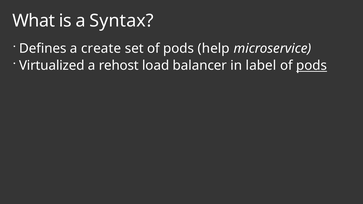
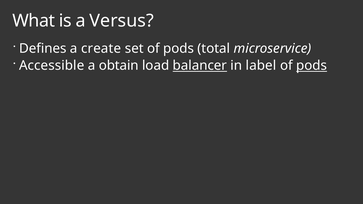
Syntax: Syntax -> Versus
help: help -> total
Virtualized: Virtualized -> Accessible
rehost: rehost -> obtain
balancer underline: none -> present
